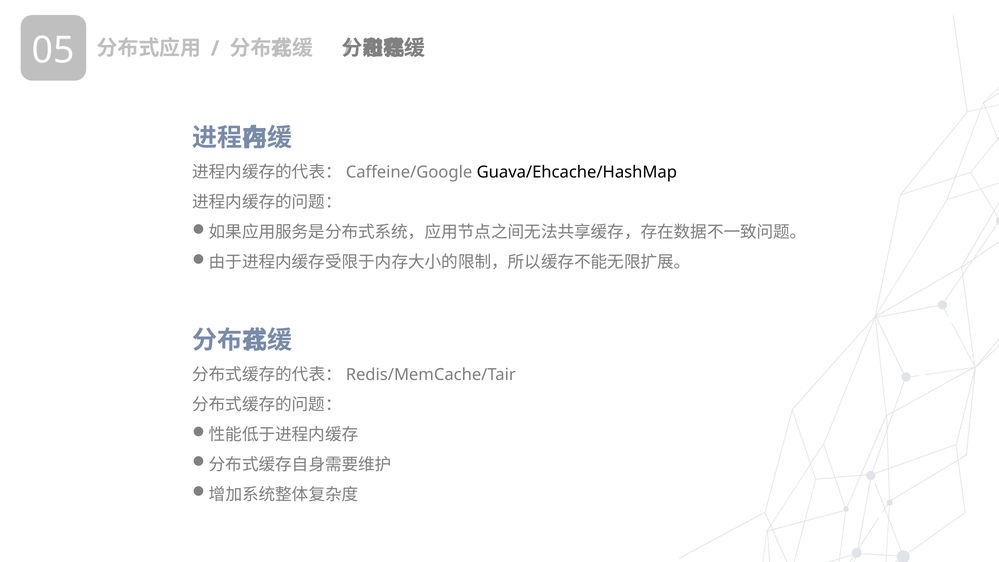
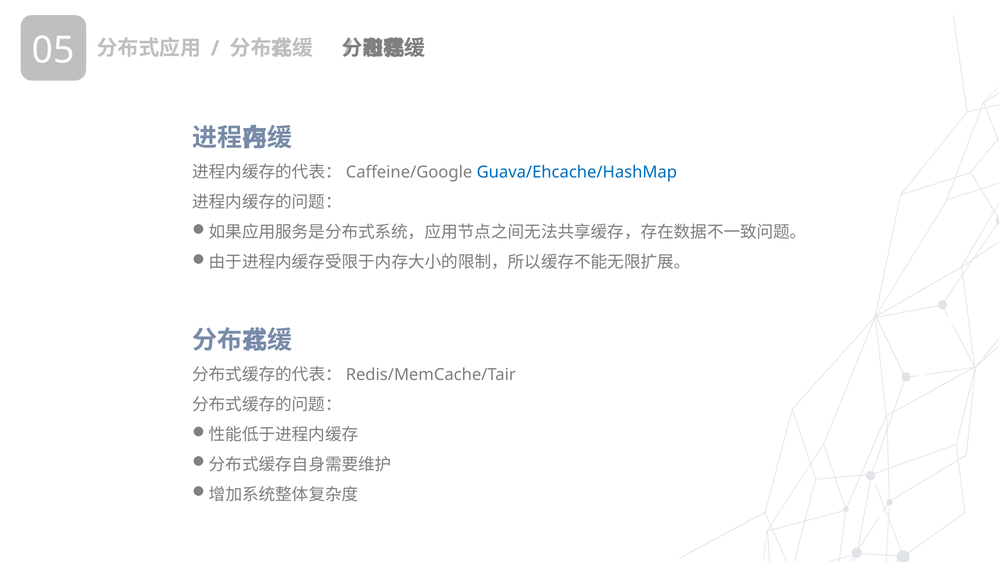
Guava/Ehcache/HashMap colour: black -> blue
